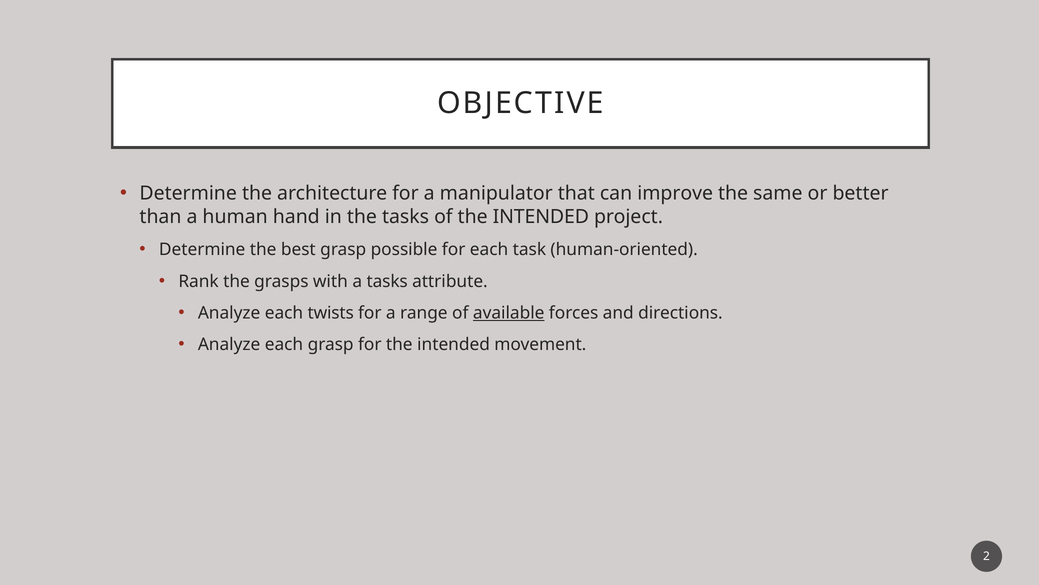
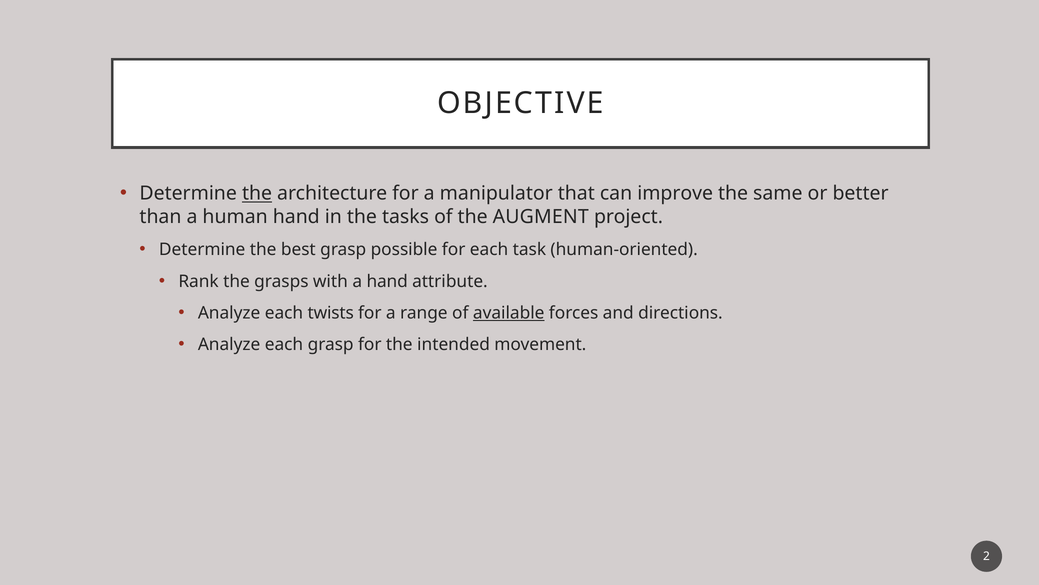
the at (257, 193) underline: none -> present
of the INTENDED: INTENDED -> AUGMENT
a tasks: tasks -> hand
